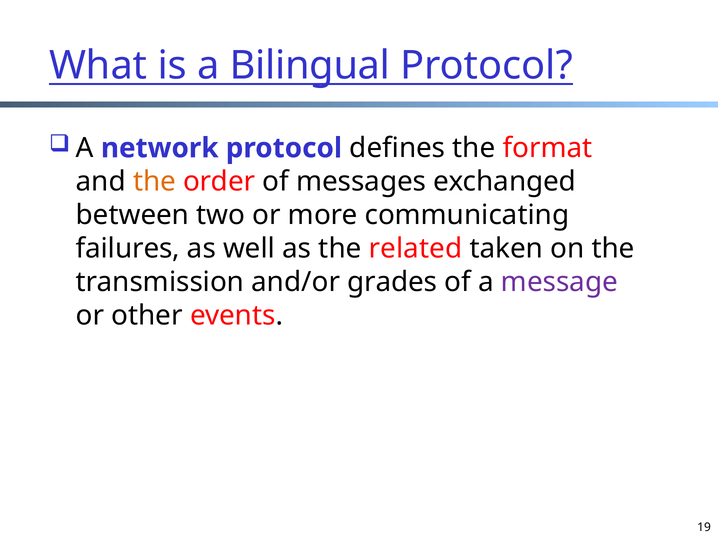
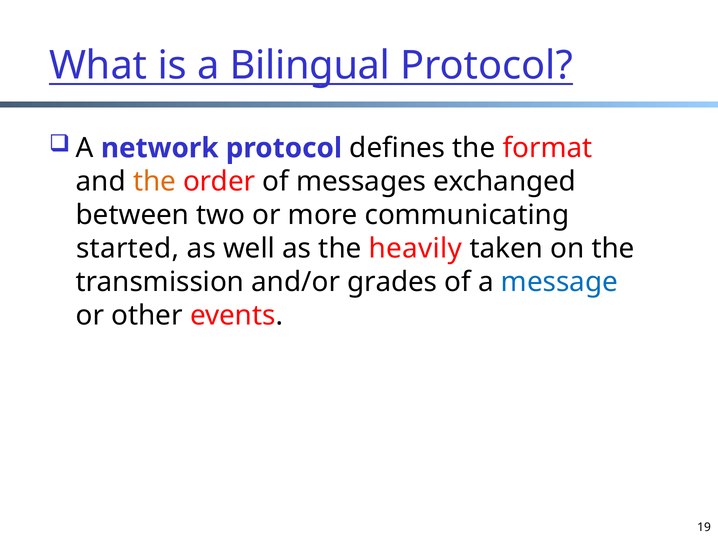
failures: failures -> started
related: related -> heavily
message colour: purple -> blue
